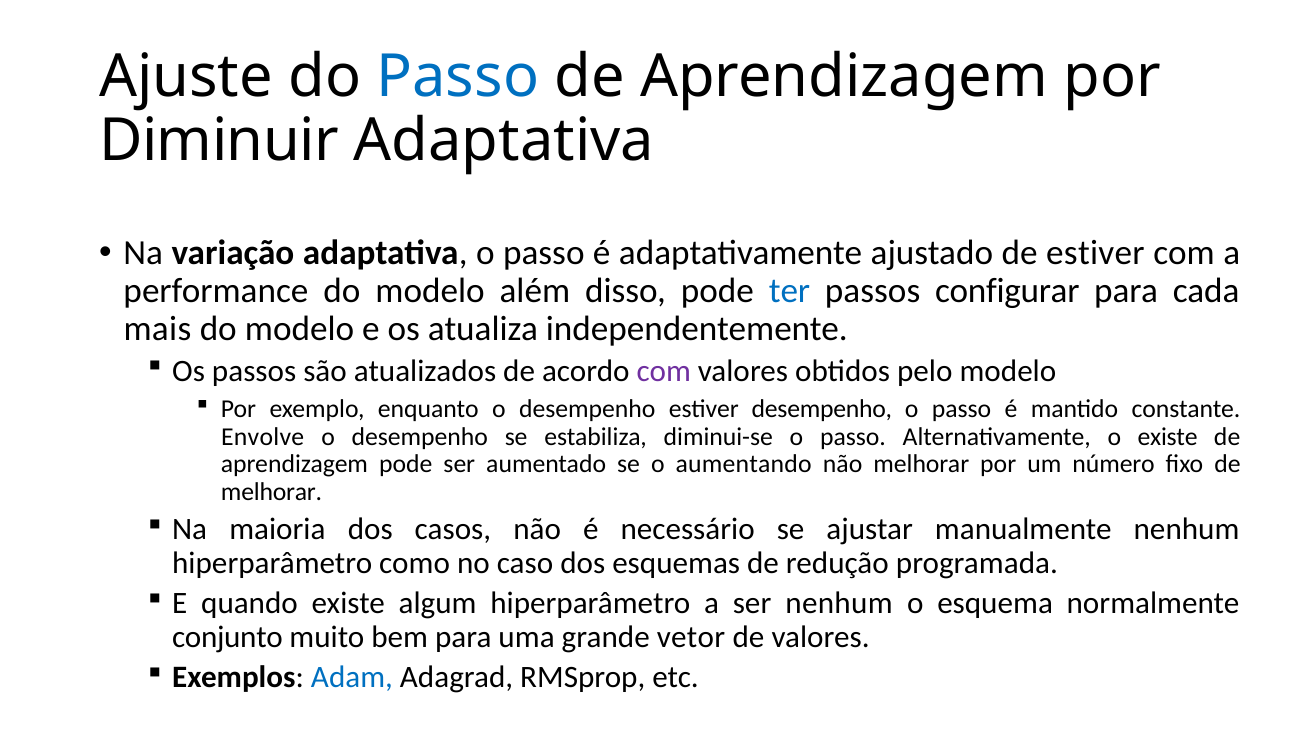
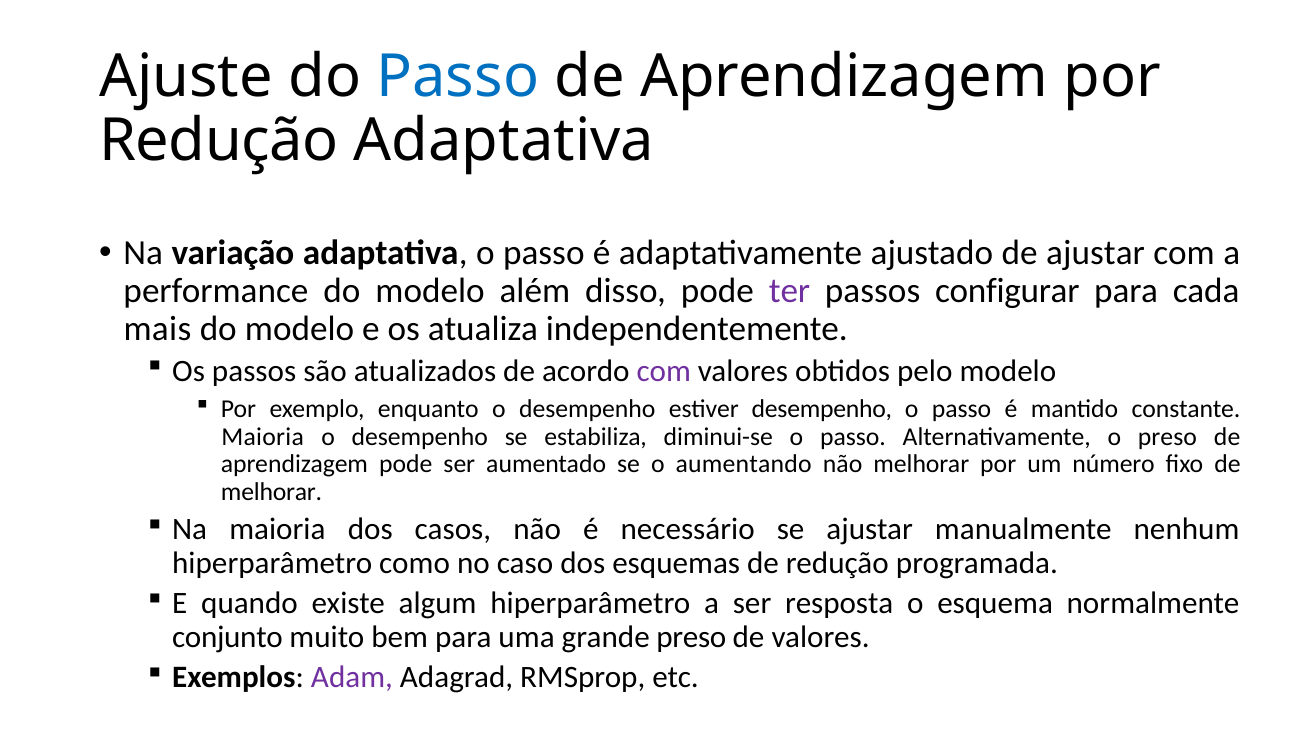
Diminuir at (219, 141): Diminuir -> Redução
de estiver: estiver -> ajustar
ter colour: blue -> purple
Envolve at (263, 437): Envolve -> Maioria
o existe: existe -> preso
ser nenhum: nenhum -> resposta
grande vetor: vetor -> preso
Adam colour: blue -> purple
